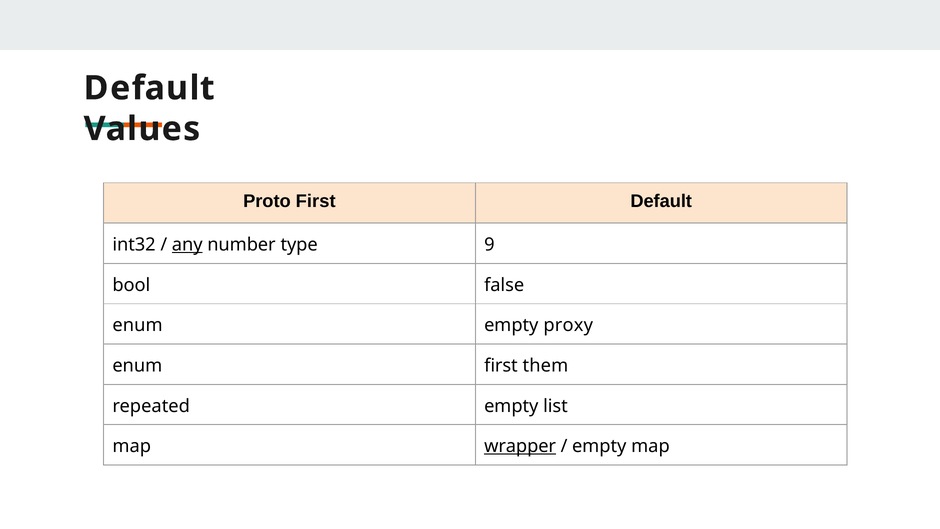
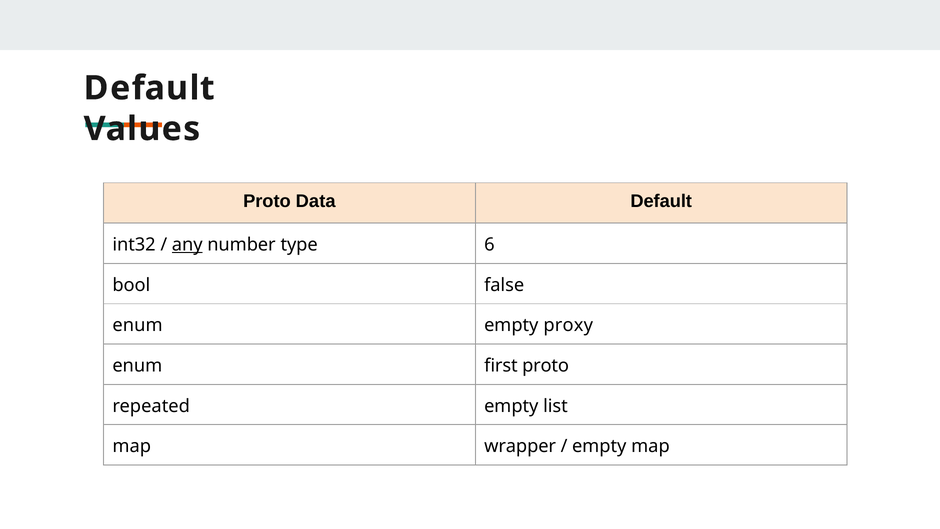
Proto First: First -> Data
9: 9 -> 6
first them: them -> proto
wrapper underline: present -> none
